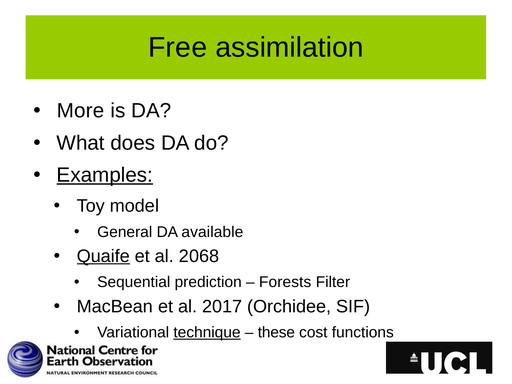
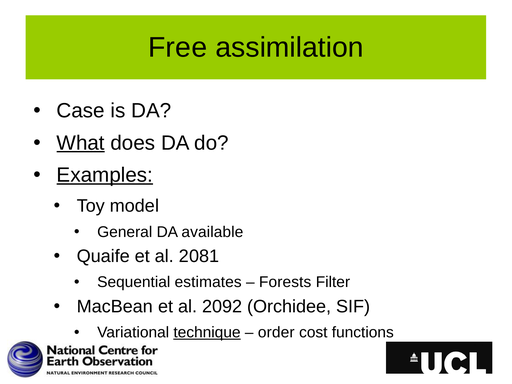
More: More -> Case
What underline: none -> present
Quaife underline: present -> none
2068: 2068 -> 2081
prediction: prediction -> estimates
2017: 2017 -> 2092
these: these -> order
